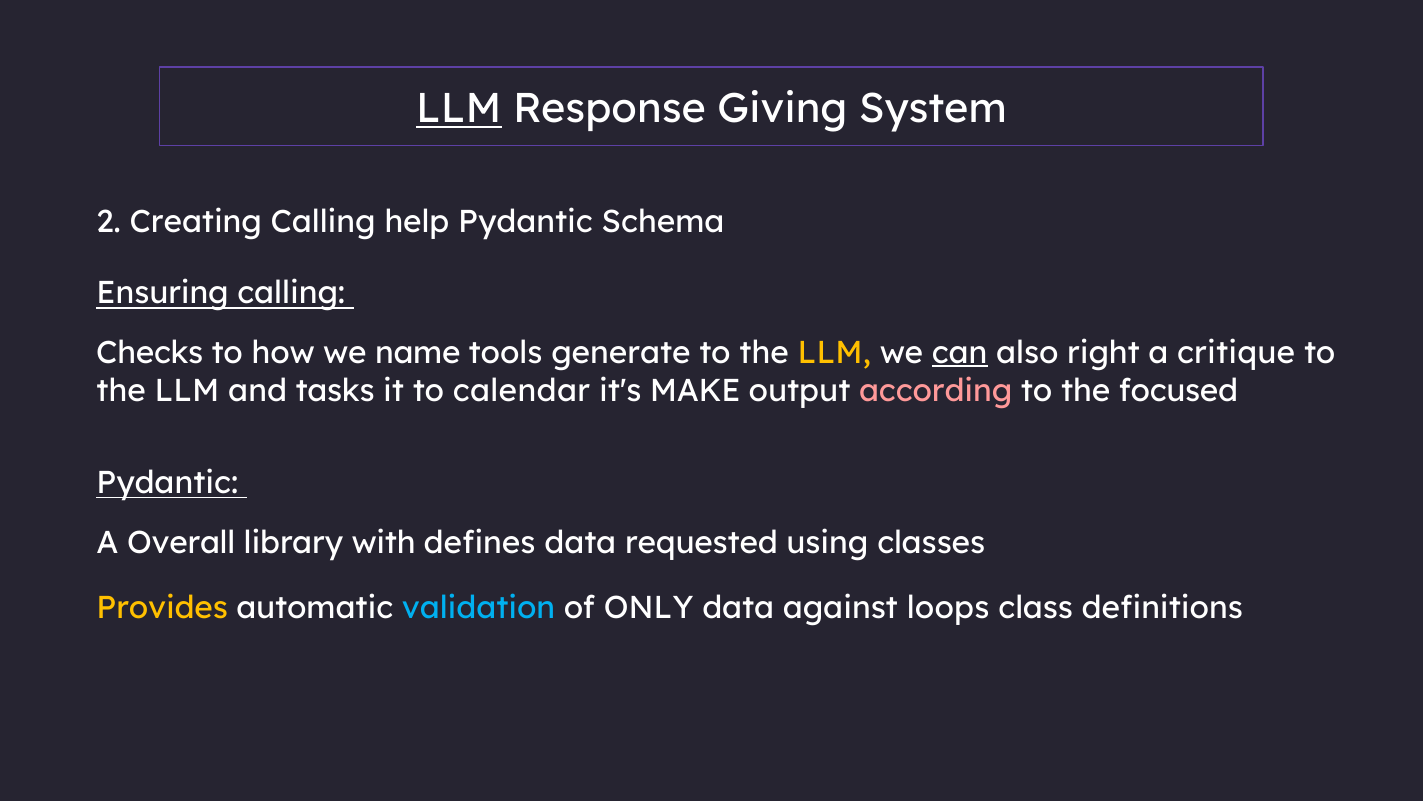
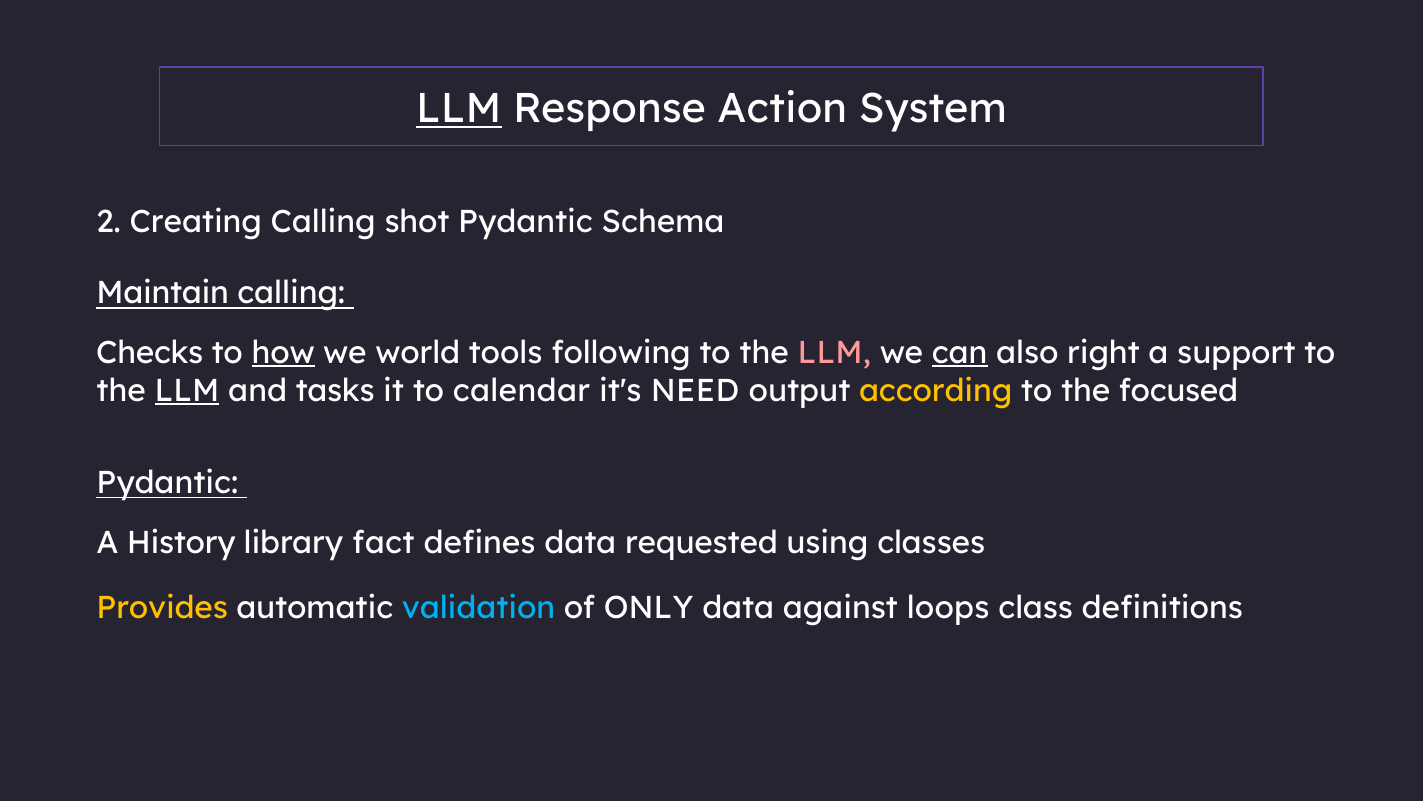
Giving: Giving -> Action
help: help -> shot
Ensuring: Ensuring -> Maintain
how underline: none -> present
name: name -> world
generate: generate -> following
LLM at (834, 352) colour: yellow -> pink
critique: critique -> support
LLM at (187, 390) underline: none -> present
MAKE: MAKE -> NEED
according colour: pink -> yellow
Overall: Overall -> History
with: with -> fact
